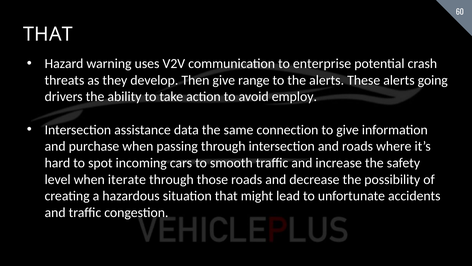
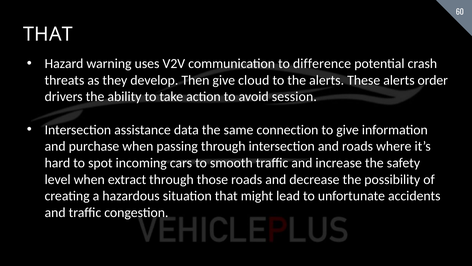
enterprise: enterprise -> difference
range: range -> cloud
going: going -> order
employ: employ -> session
iterate: iterate -> extract
